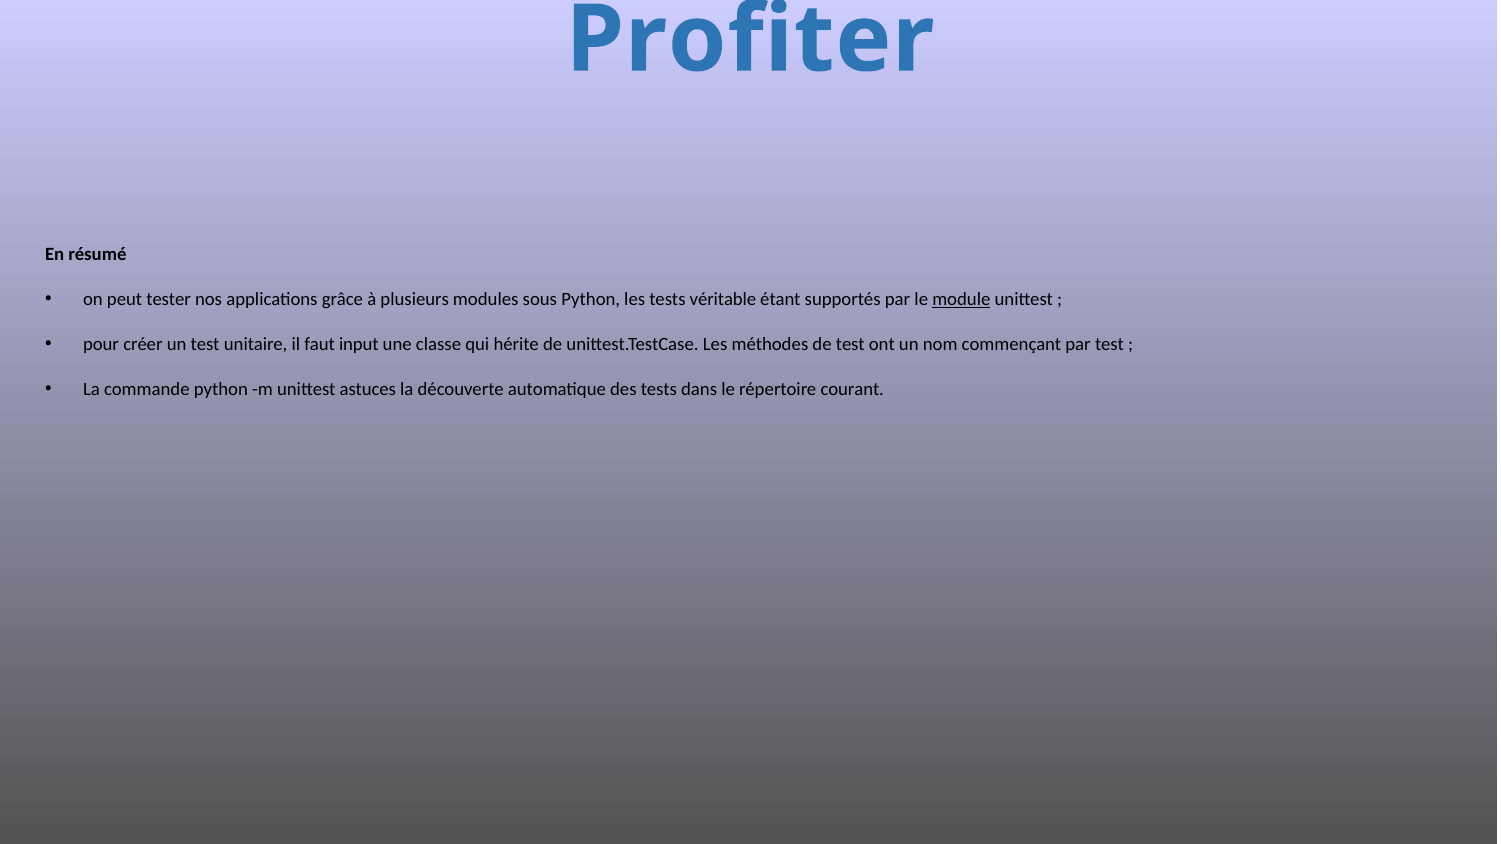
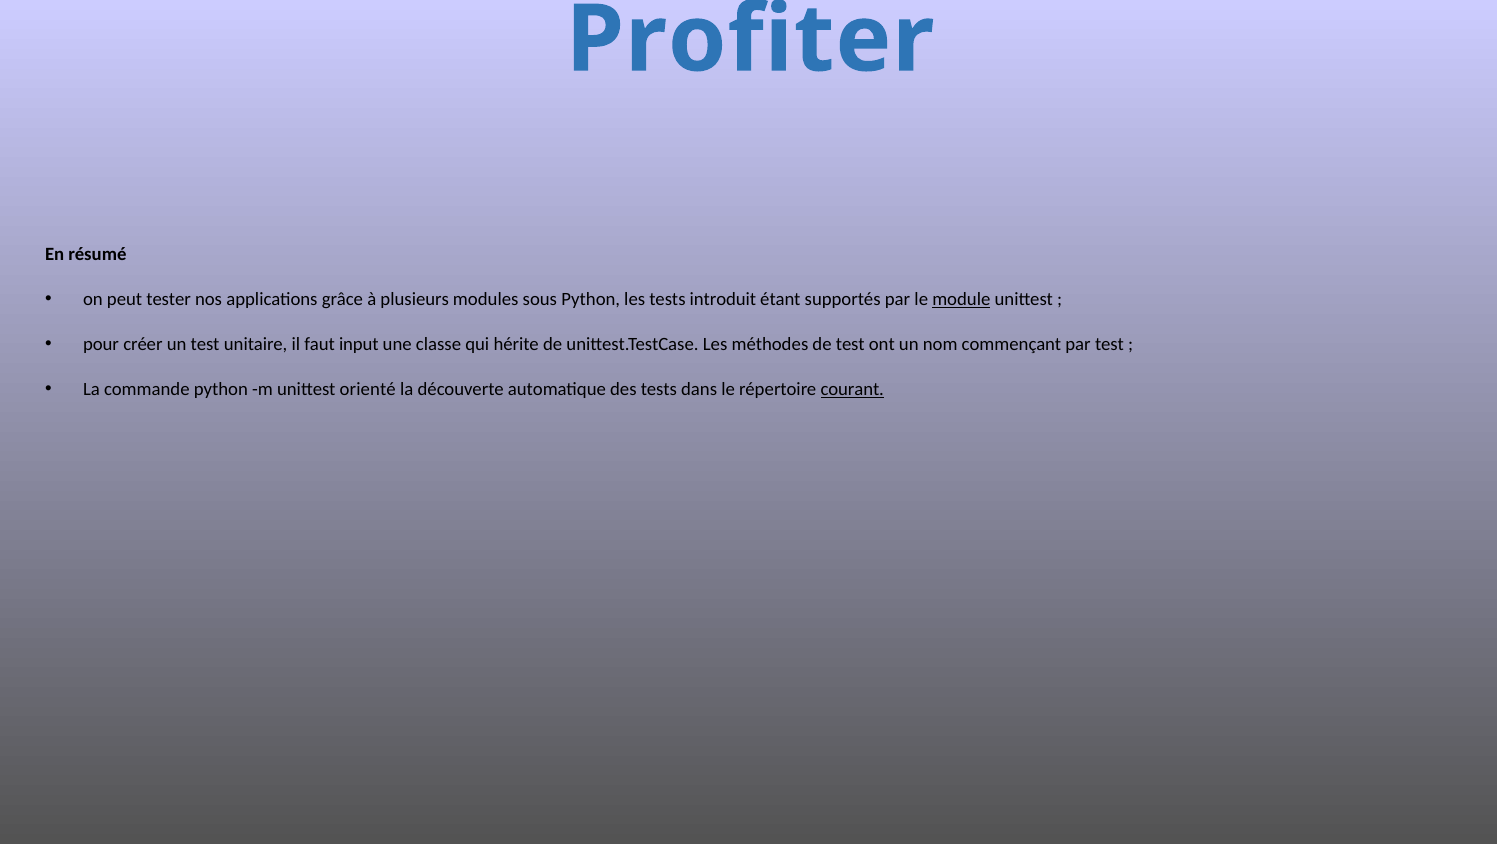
véritable: véritable -> introduit
astuces: astuces -> orienté
courant underline: none -> present
